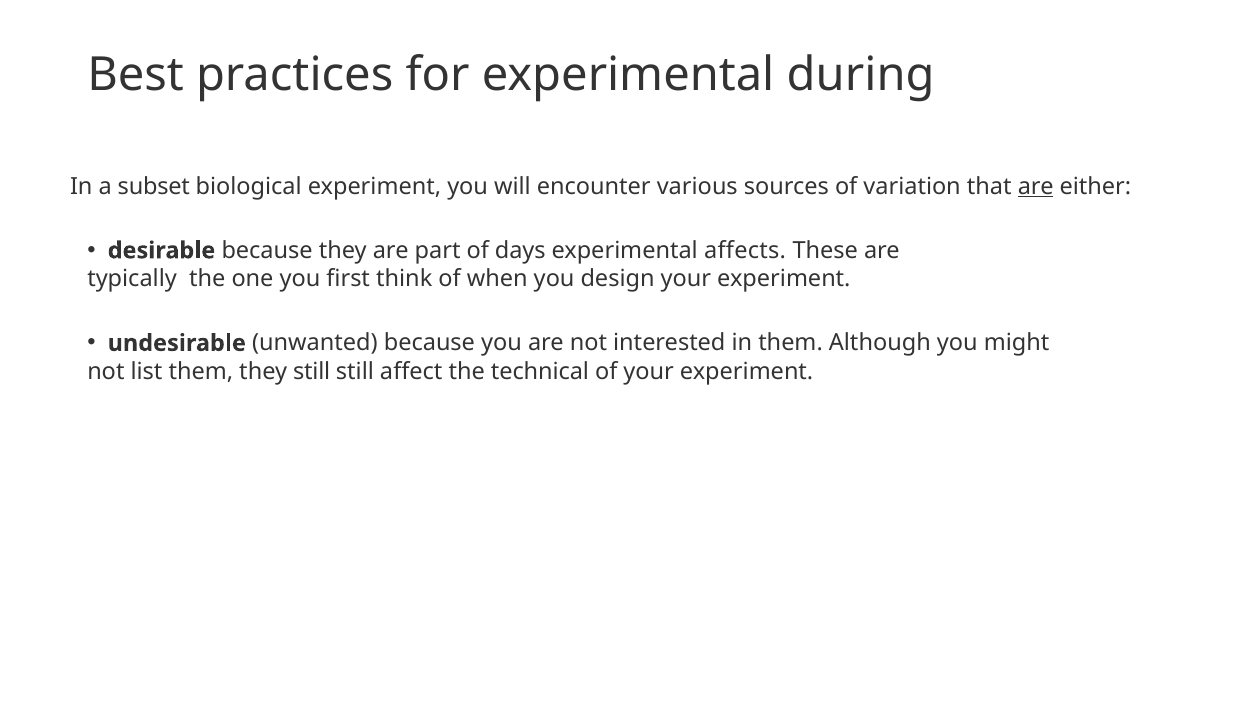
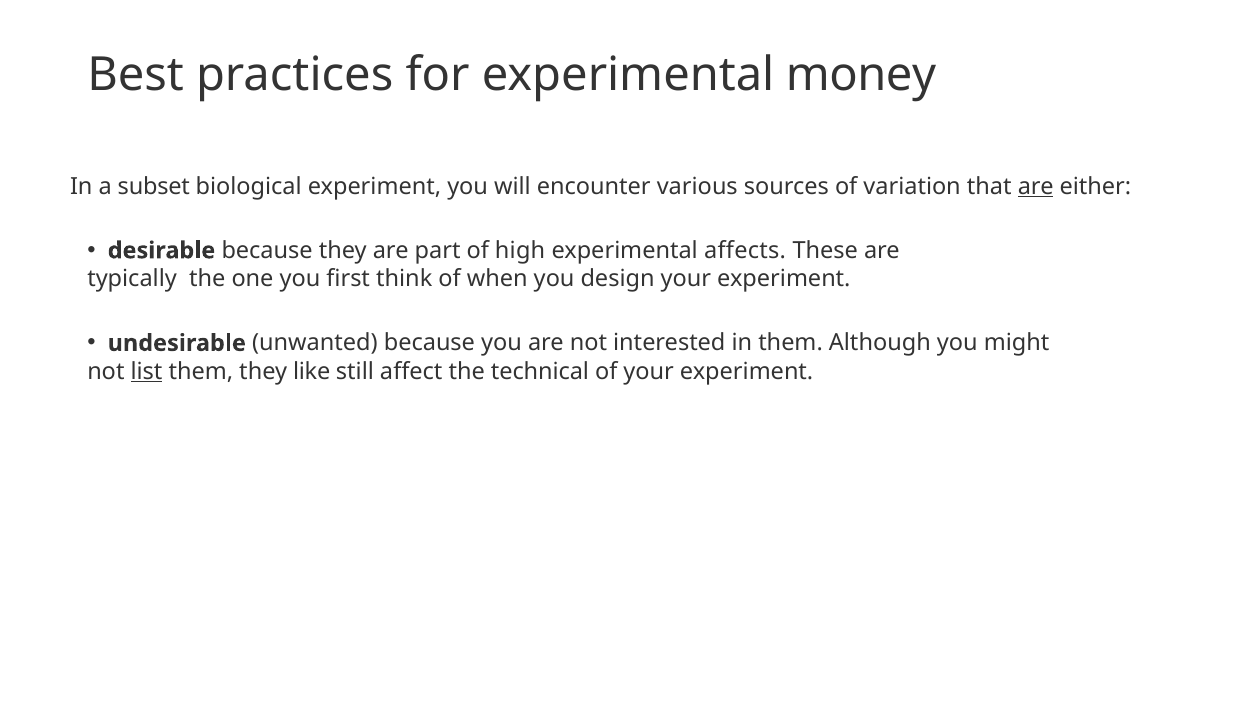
during: during -> money
days: days -> high
list underline: none -> present
they still: still -> like
